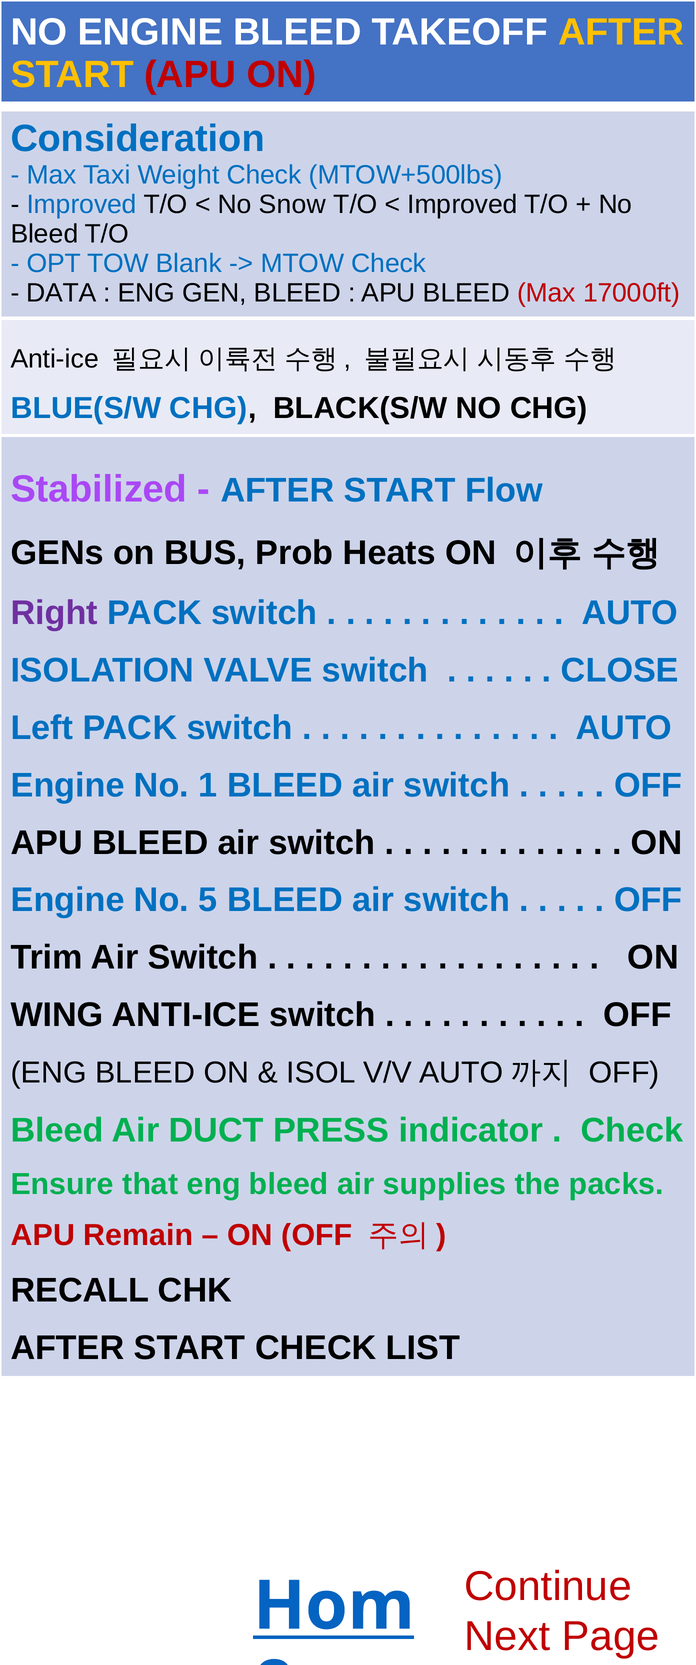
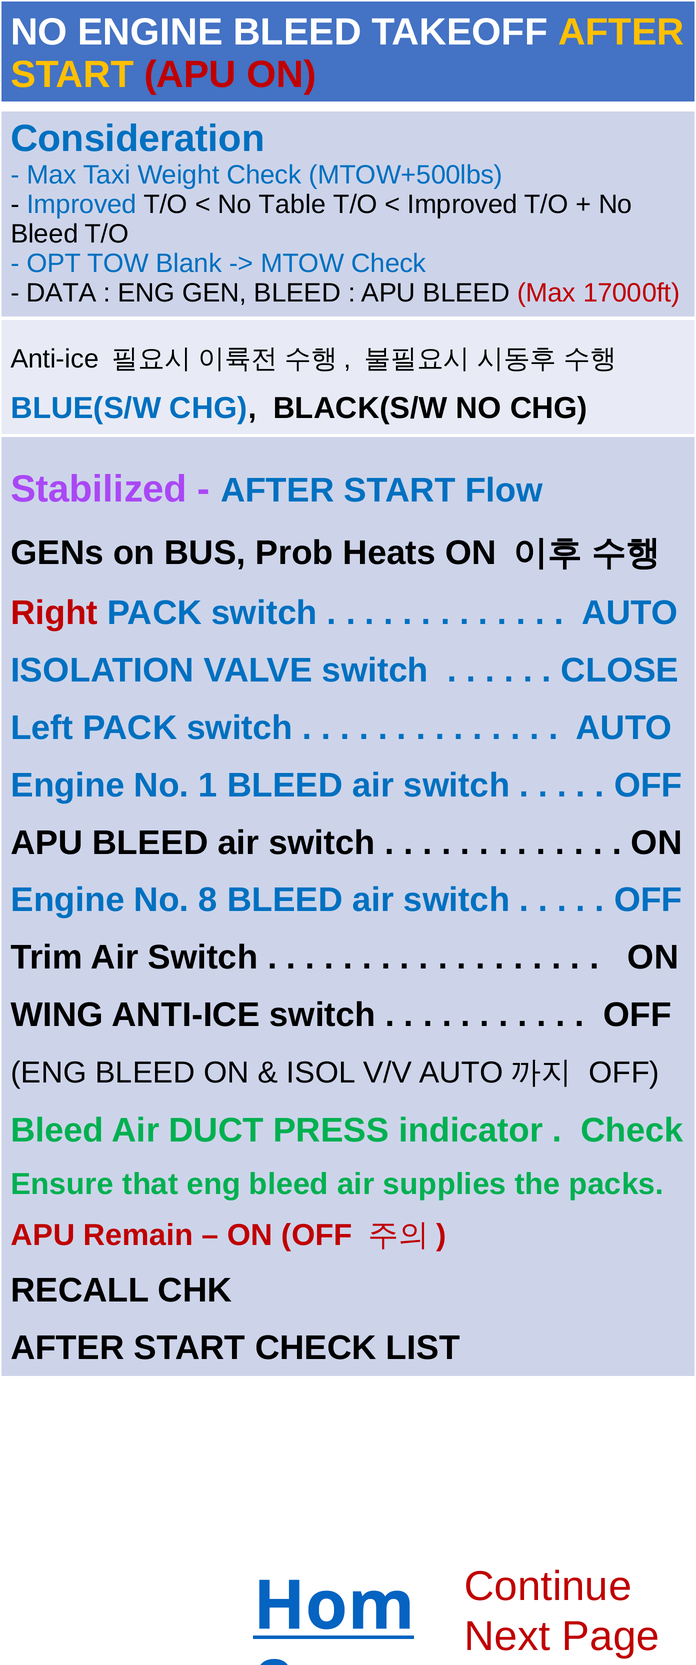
Snow: Snow -> Table
Right colour: purple -> red
5: 5 -> 8
